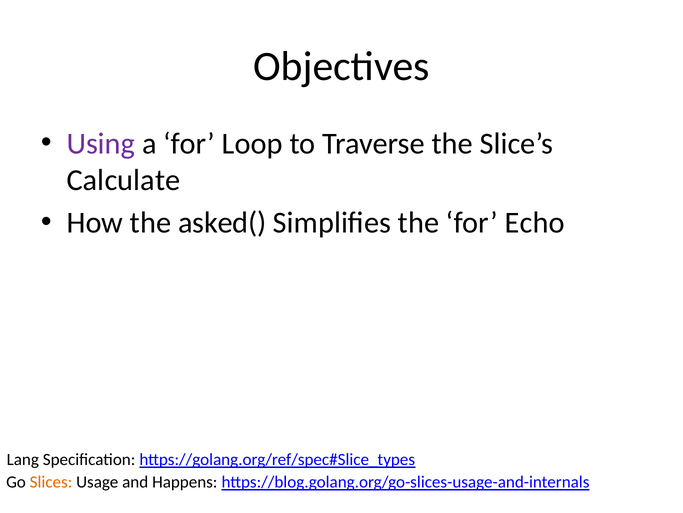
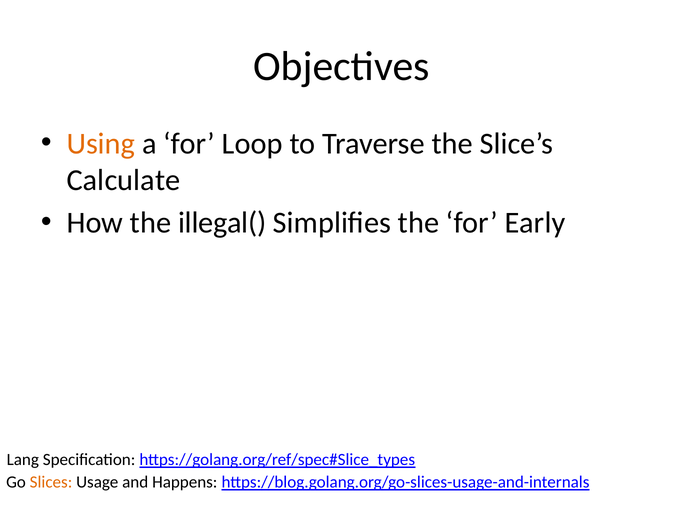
Using colour: purple -> orange
asked(: asked( -> illegal(
Echo: Echo -> Early
